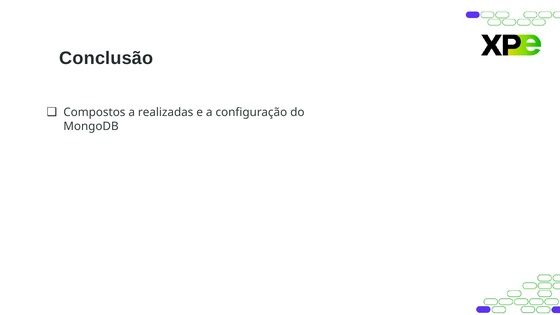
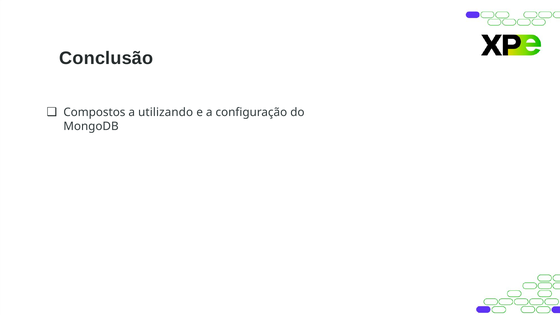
realizadas: realizadas -> utilizando
